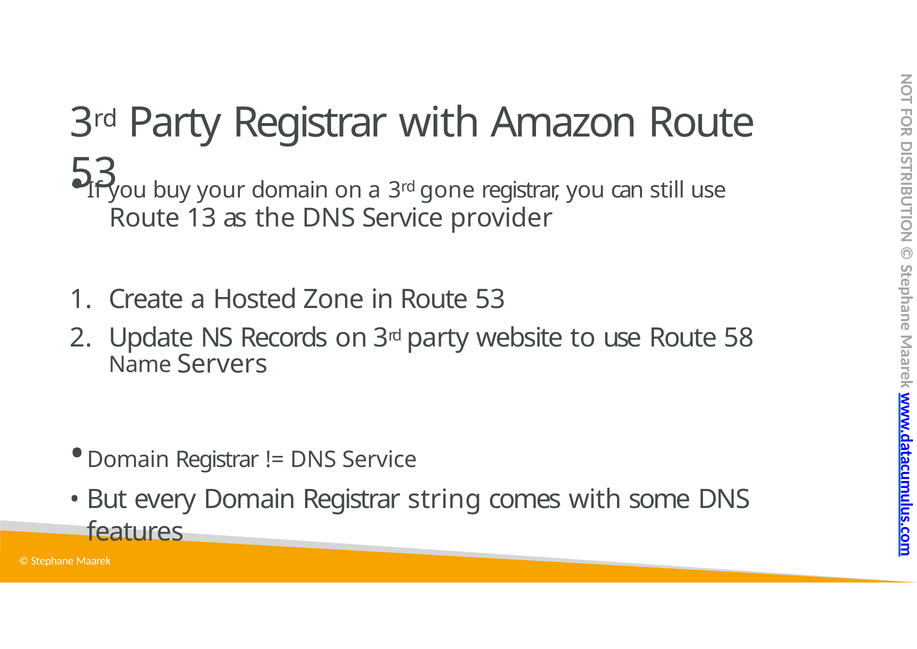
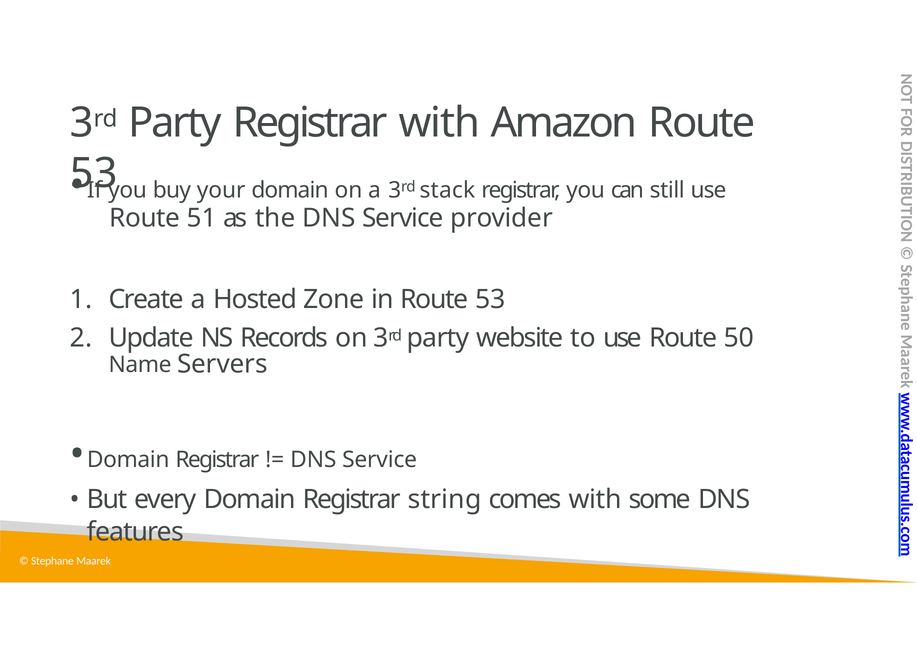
gone: gone -> stack
13: 13 -> 51
58: 58 -> 50
